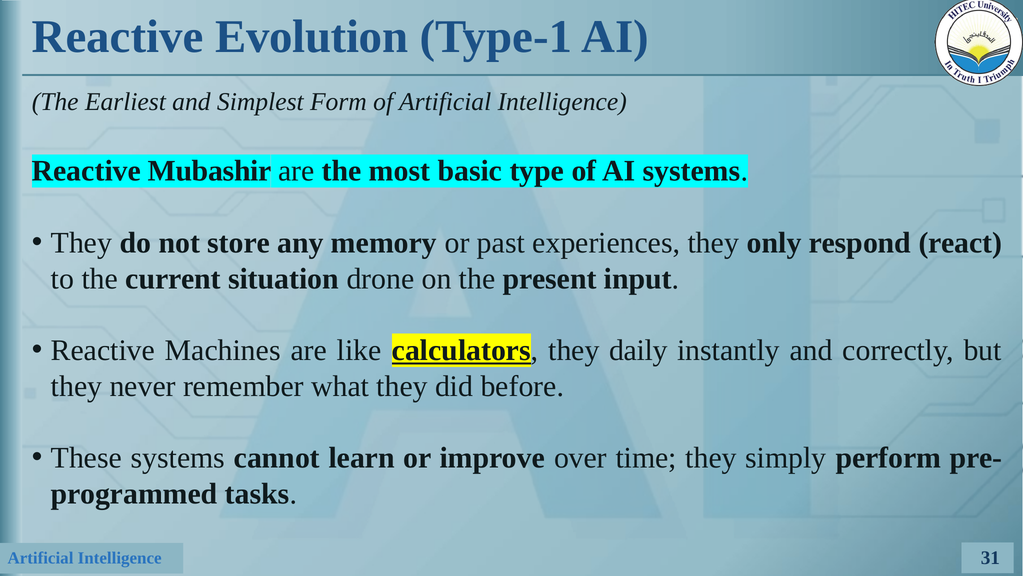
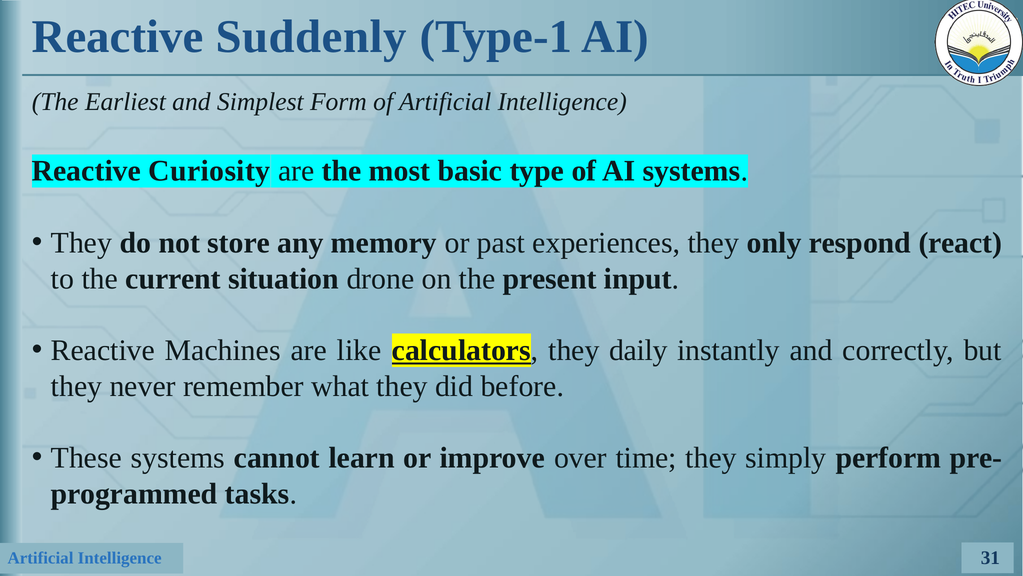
Evolution: Evolution -> Suddenly
Mubashir: Mubashir -> Curiosity
